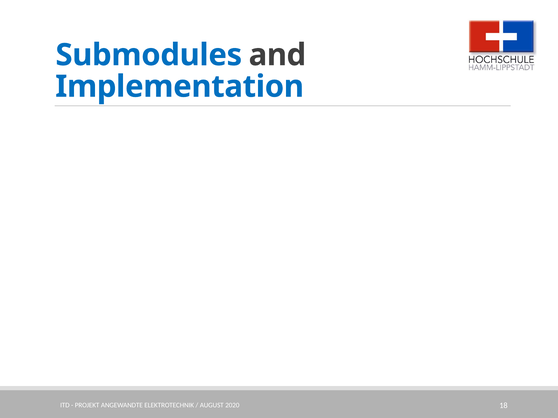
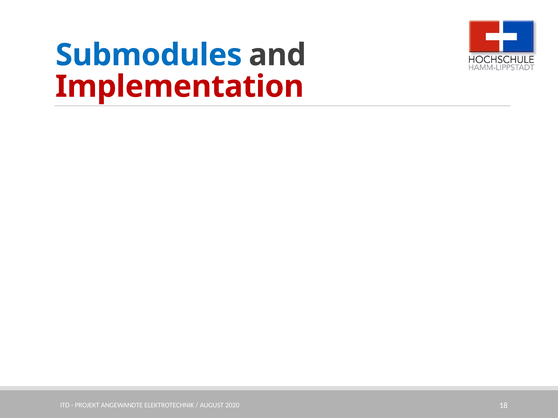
Implementation colour: blue -> red
